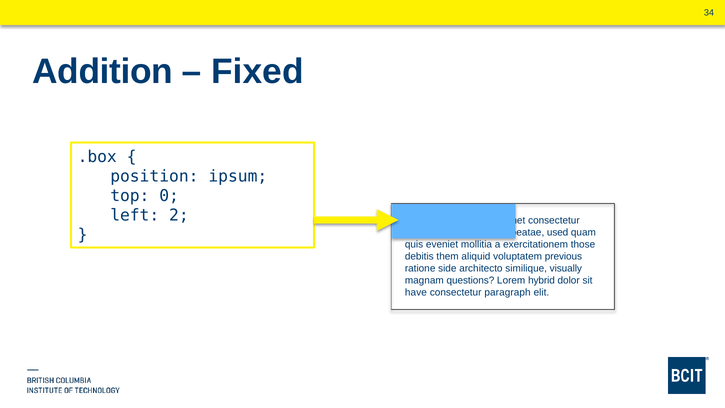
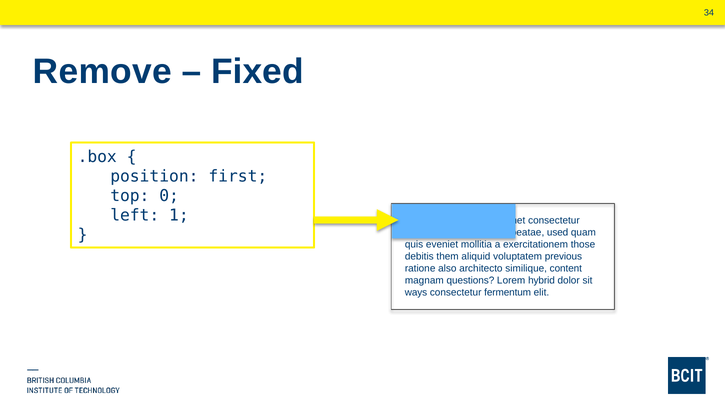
Addition: Addition -> Remove
position ipsum: ipsum -> first
2: 2 -> 1
side: side -> also
visually: visually -> content
have: have -> ways
paragraph: paragraph -> fermentum
